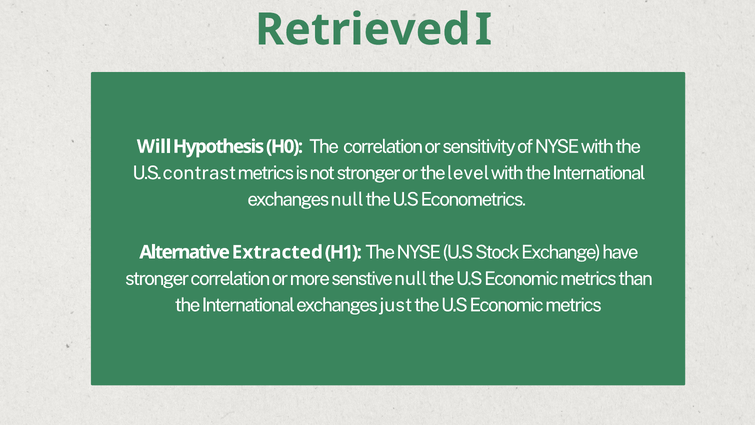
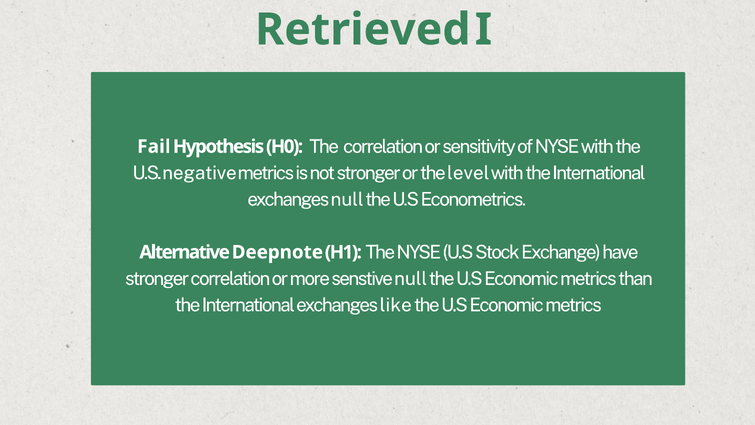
Will: Will -> Fail
contrast: contrast -> negative
Extracted: Extracted -> Deepnote
just: just -> like
